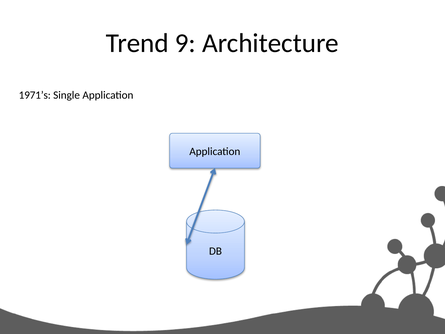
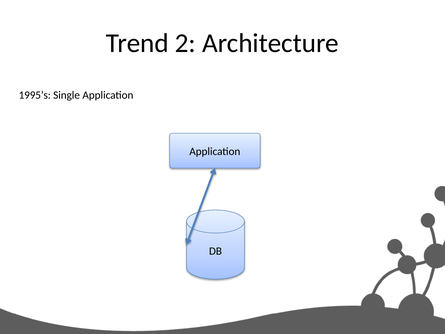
9: 9 -> 2
1971’s: 1971’s -> 1995’s
